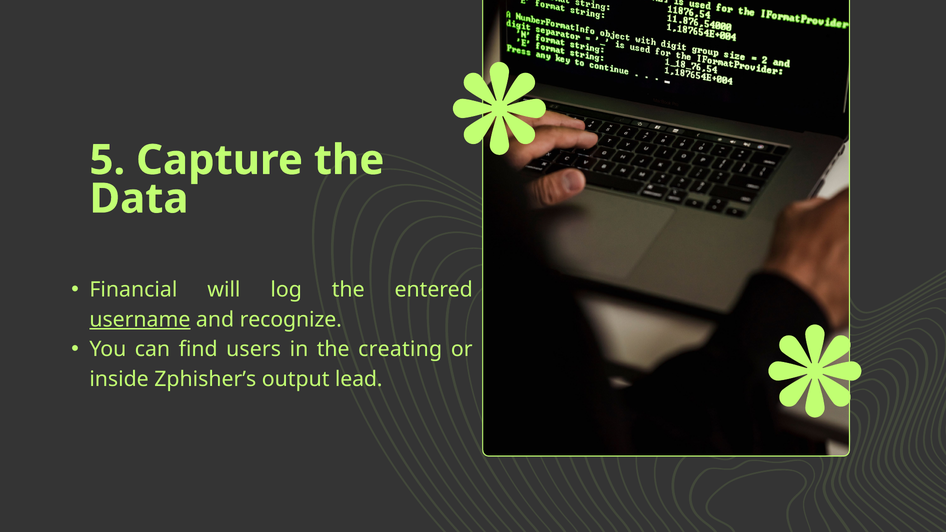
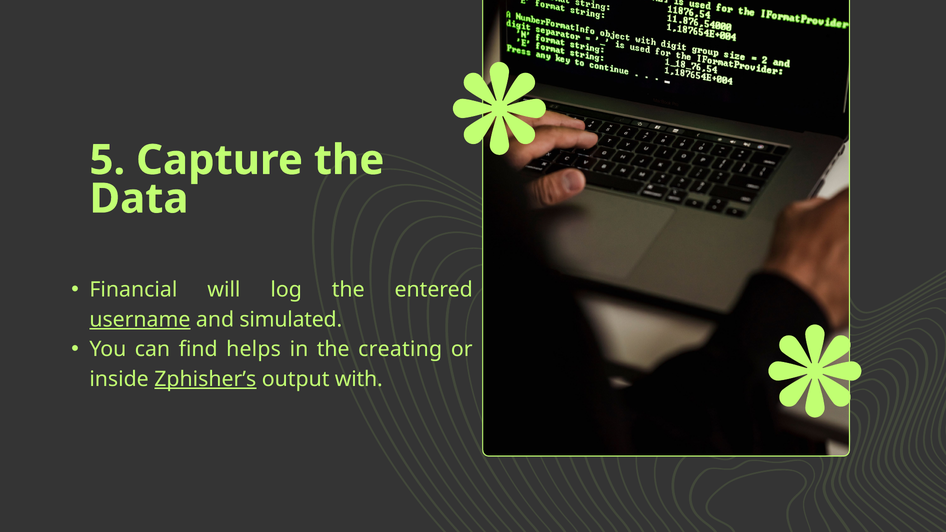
recognize: recognize -> simulated
users: users -> helps
Zphisher’s underline: none -> present
lead: lead -> with
